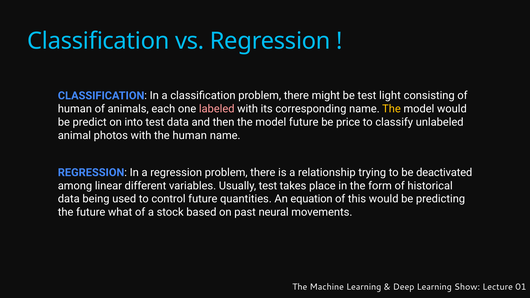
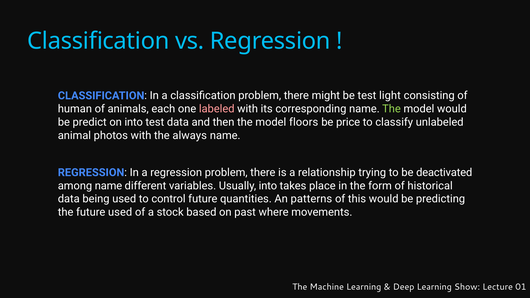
The at (391, 109) colour: yellow -> light green
model future: future -> floors
the human: human -> always
among linear: linear -> name
Usually test: test -> into
equation: equation -> patterns
future what: what -> used
neural: neural -> where
